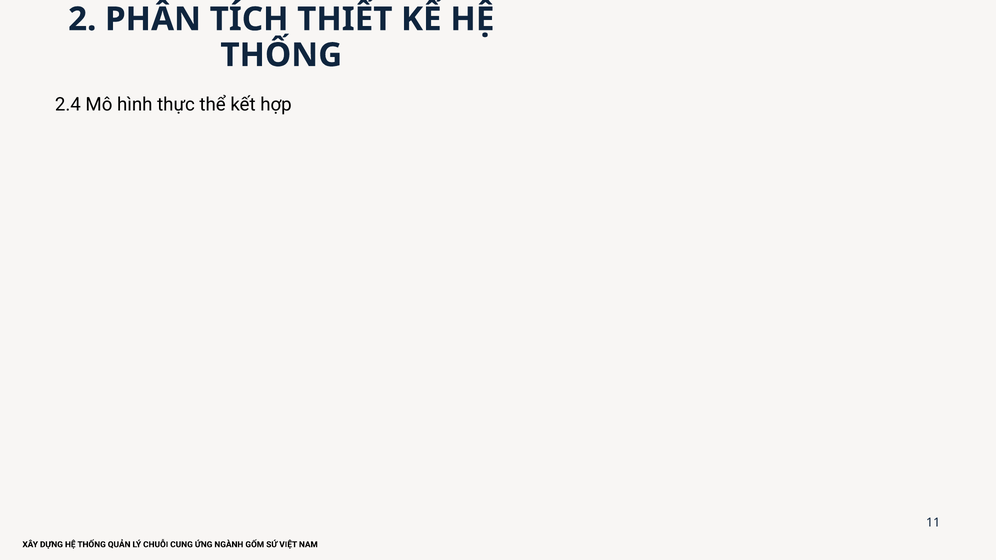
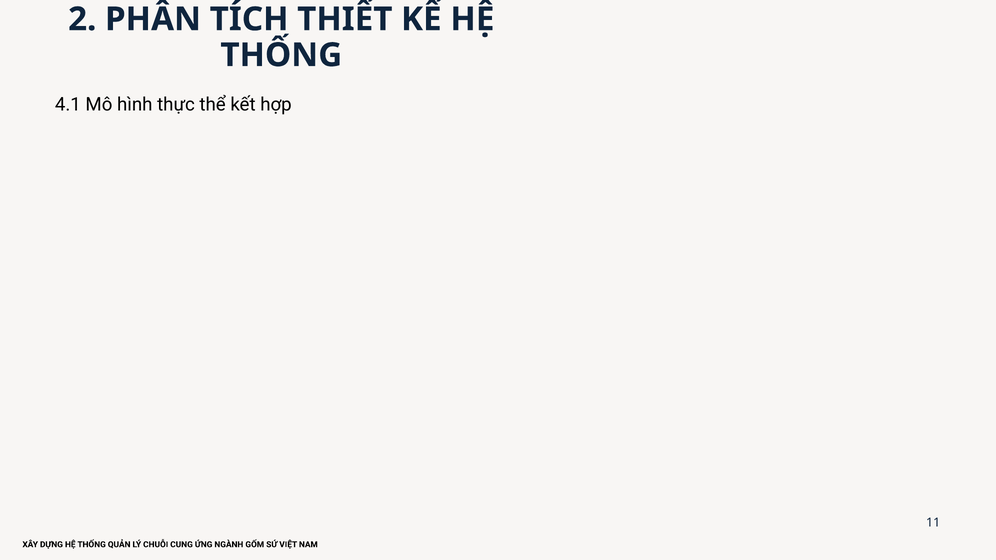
2.4: 2.4 -> 4.1
